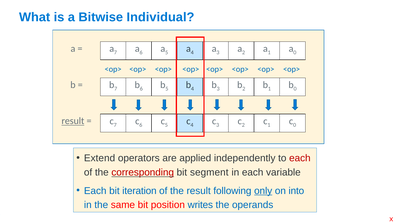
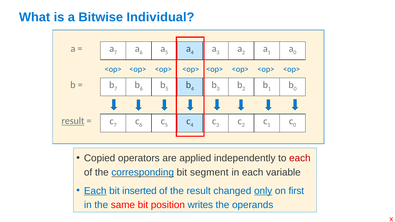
Extend: Extend -> Copied
corresponding colour: red -> blue
Each at (95, 191) underline: none -> present
iteration: iteration -> inserted
following: following -> changed
into: into -> first
